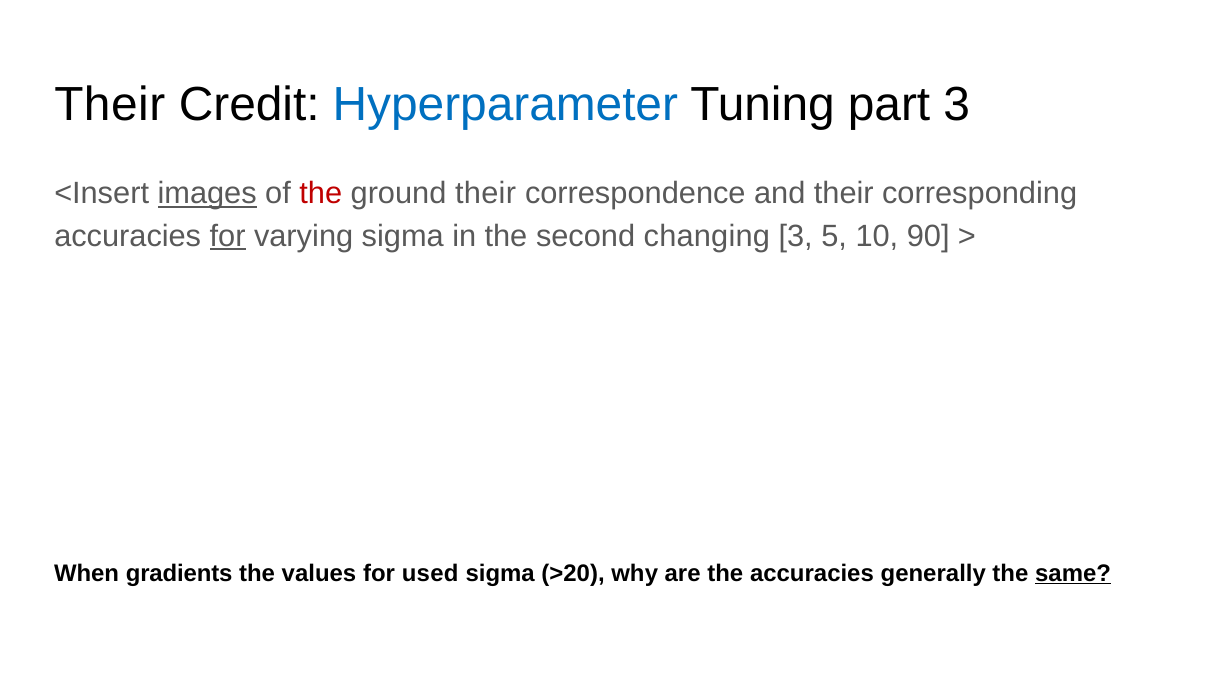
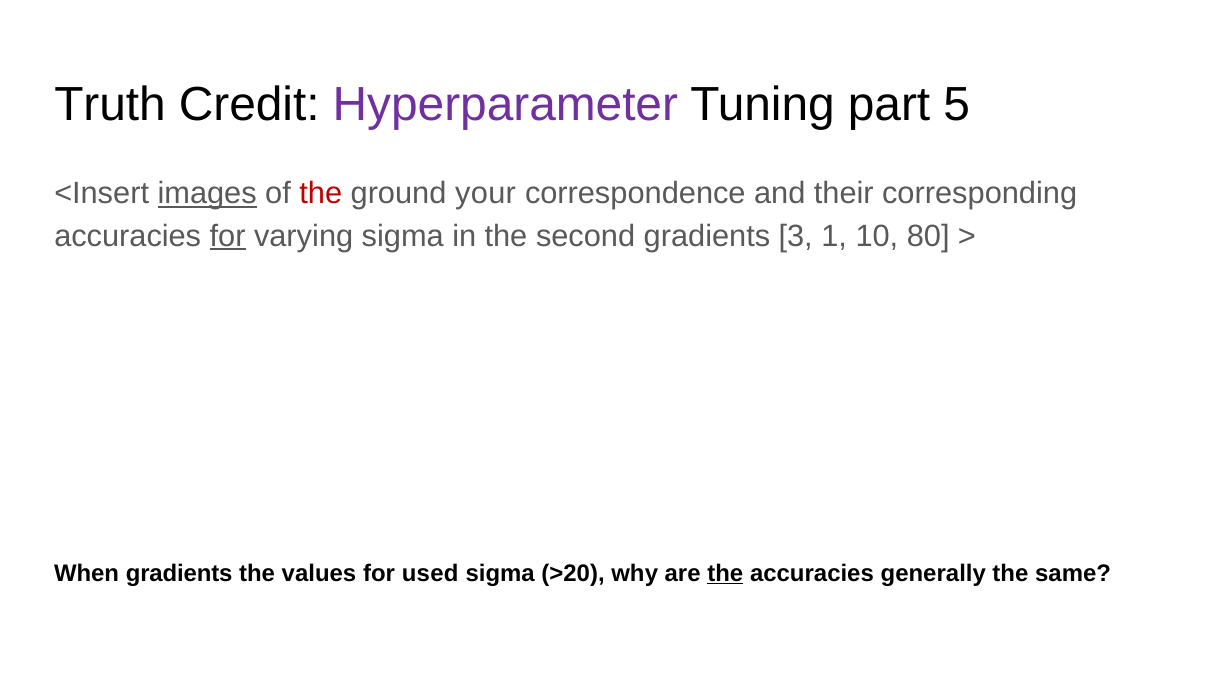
Their at (110, 104): Their -> Truth
Hyperparameter colour: blue -> purple
part 3: 3 -> 5
ground their: their -> your
second changing: changing -> gradients
5: 5 -> 1
90: 90 -> 80
the at (725, 574) underline: none -> present
same underline: present -> none
